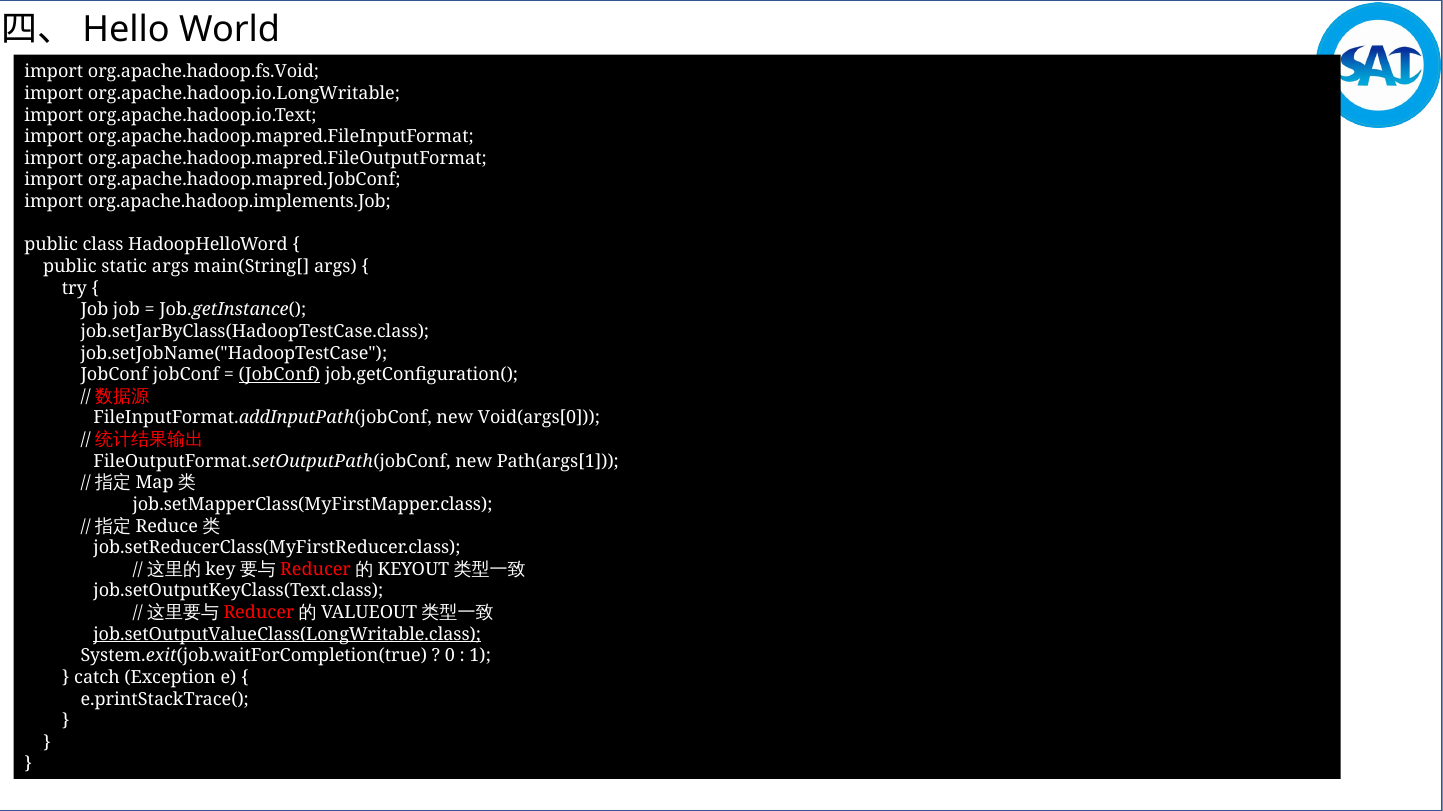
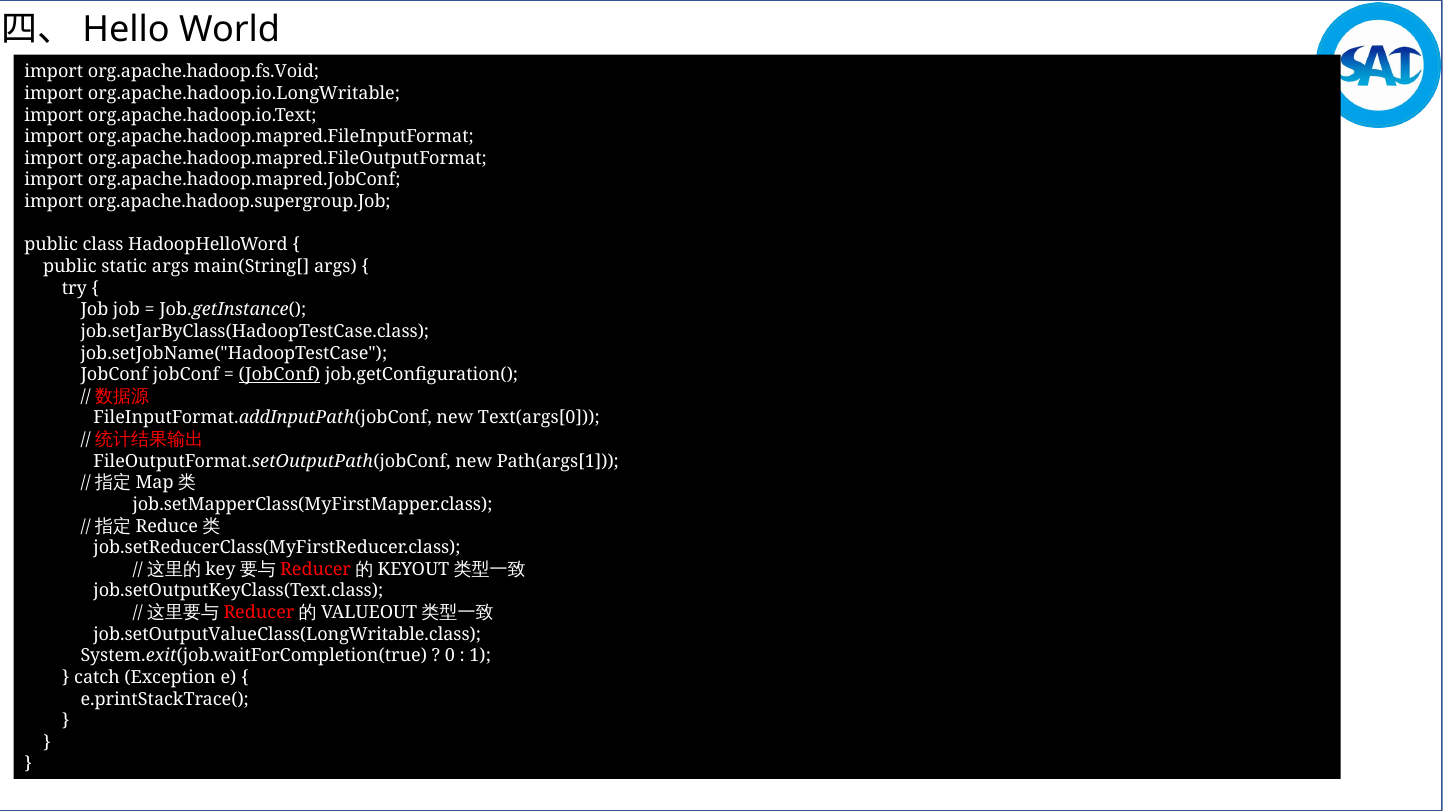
org.apache.hadoop.implements.Job: org.apache.hadoop.implements.Job -> org.apache.hadoop.supergroup.Job
Void(args[0: Void(args[0 -> Text(args[0
job.setOutputValueClass(LongWritable.class underline: present -> none
